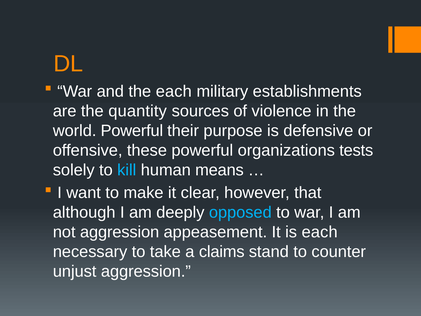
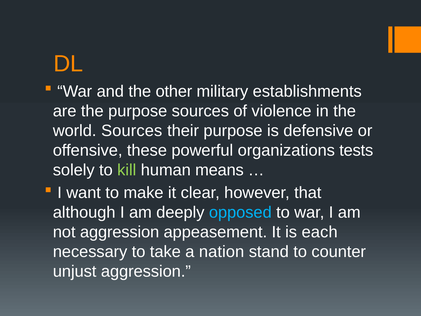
the each: each -> other
the quantity: quantity -> purpose
world Powerful: Powerful -> Sources
kill colour: light blue -> light green
claims: claims -> nation
